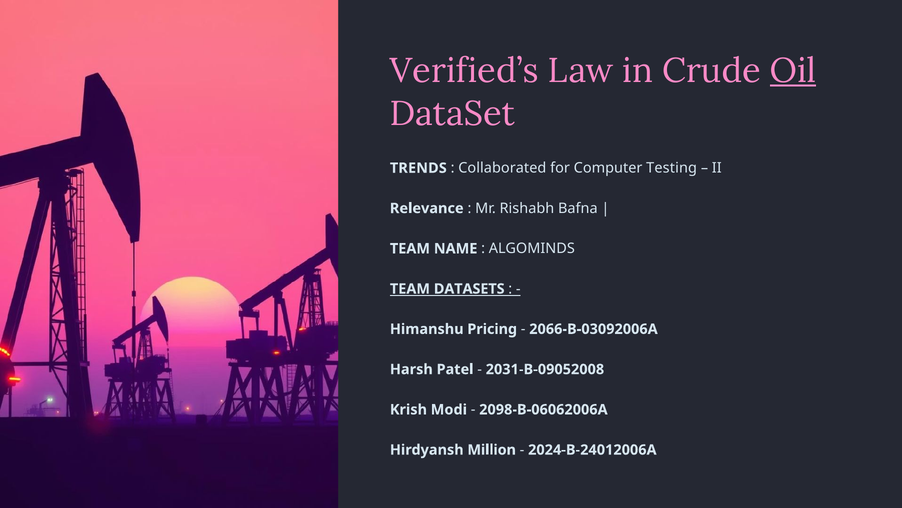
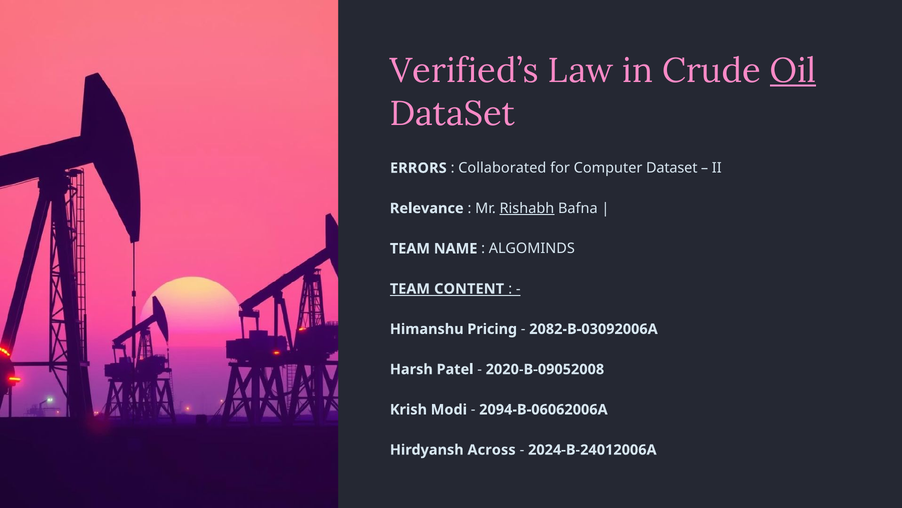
TRENDS: TRENDS -> ERRORS
Computer Testing: Testing -> Dataset
Rishabh underline: none -> present
DATASETS: DATASETS -> CONTENT
2066-B-03092006A: 2066-B-03092006A -> 2082-B-03092006A
2031-B-09052008: 2031-B-09052008 -> 2020-B-09052008
2098-B-06062006A: 2098-B-06062006A -> 2094-B-06062006A
Million: Million -> Across
